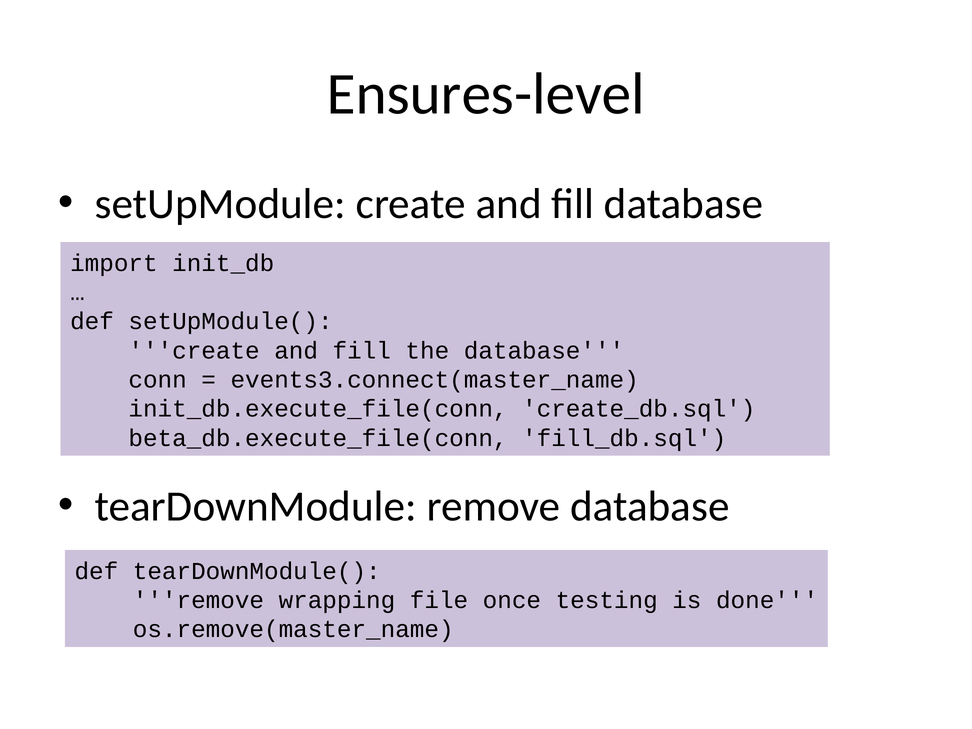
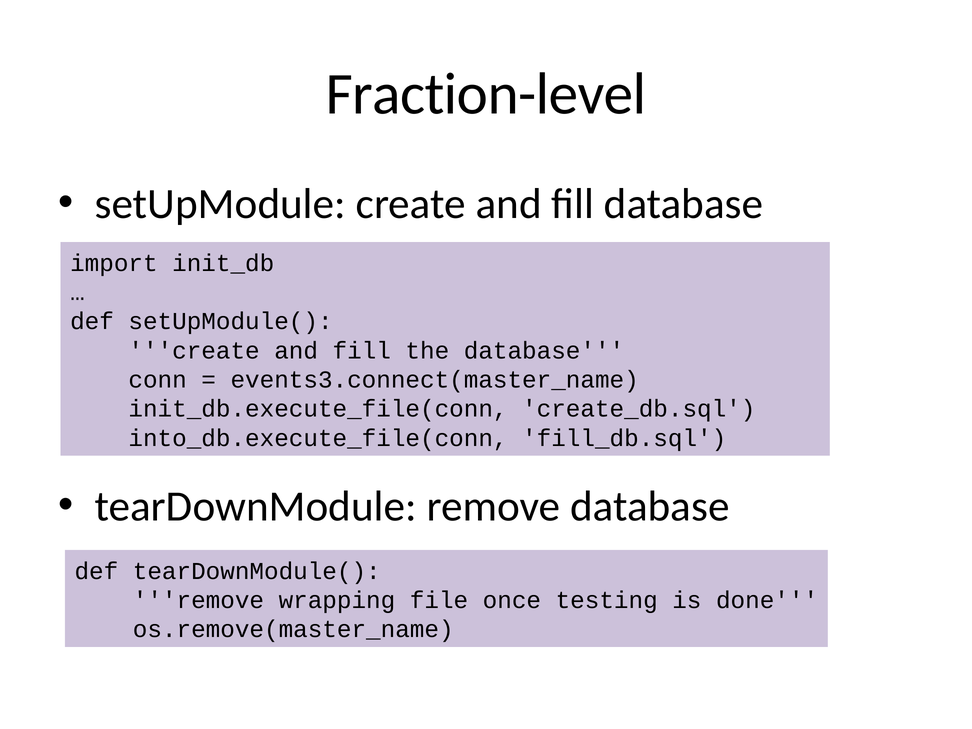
Ensures-level: Ensures-level -> Fraction-level
beta_db.execute_file(conn: beta_db.execute_file(conn -> into_db.execute_file(conn
